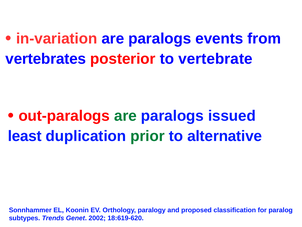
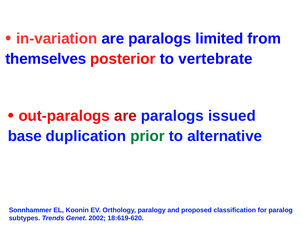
events: events -> limited
vertebrates: vertebrates -> themselves
are at (125, 116) colour: green -> red
least: least -> base
